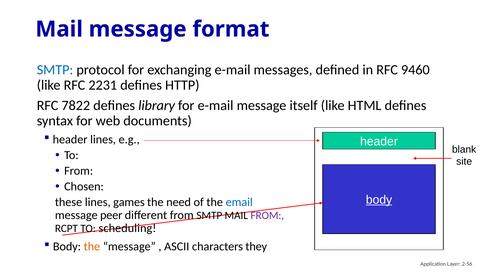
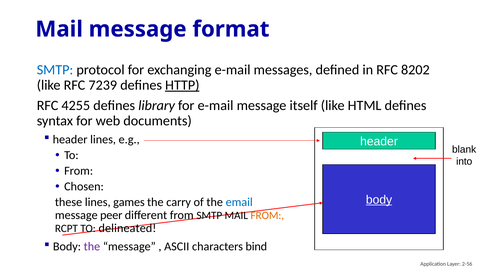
9460: 9460 -> 8202
2231: 2231 -> 7239
HTTP underline: none -> present
7822: 7822 -> 4255
site: site -> into
need: need -> carry
FROM at (267, 215) colour: purple -> orange
scheduling: scheduling -> delineated
the at (92, 246) colour: orange -> purple
they: they -> bind
